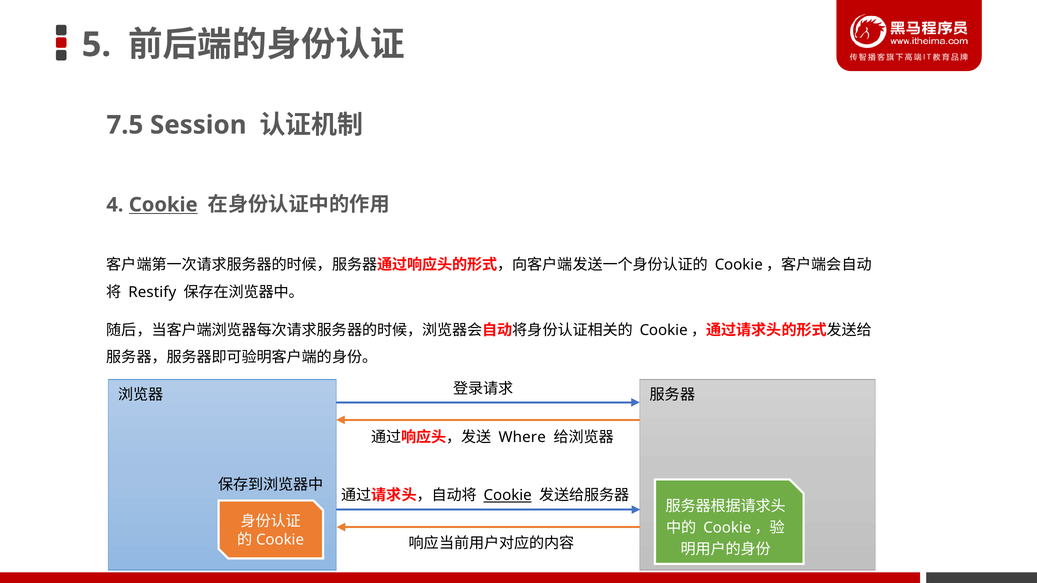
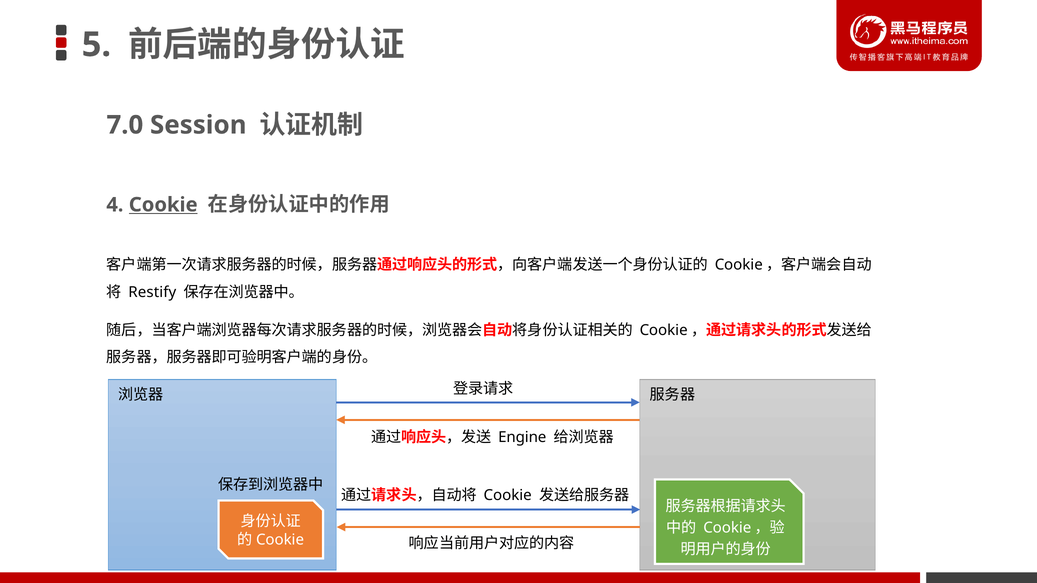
7.5: 7.5 -> 7.0
Where: Where -> Engine
Cookie at (508, 496) underline: present -> none
